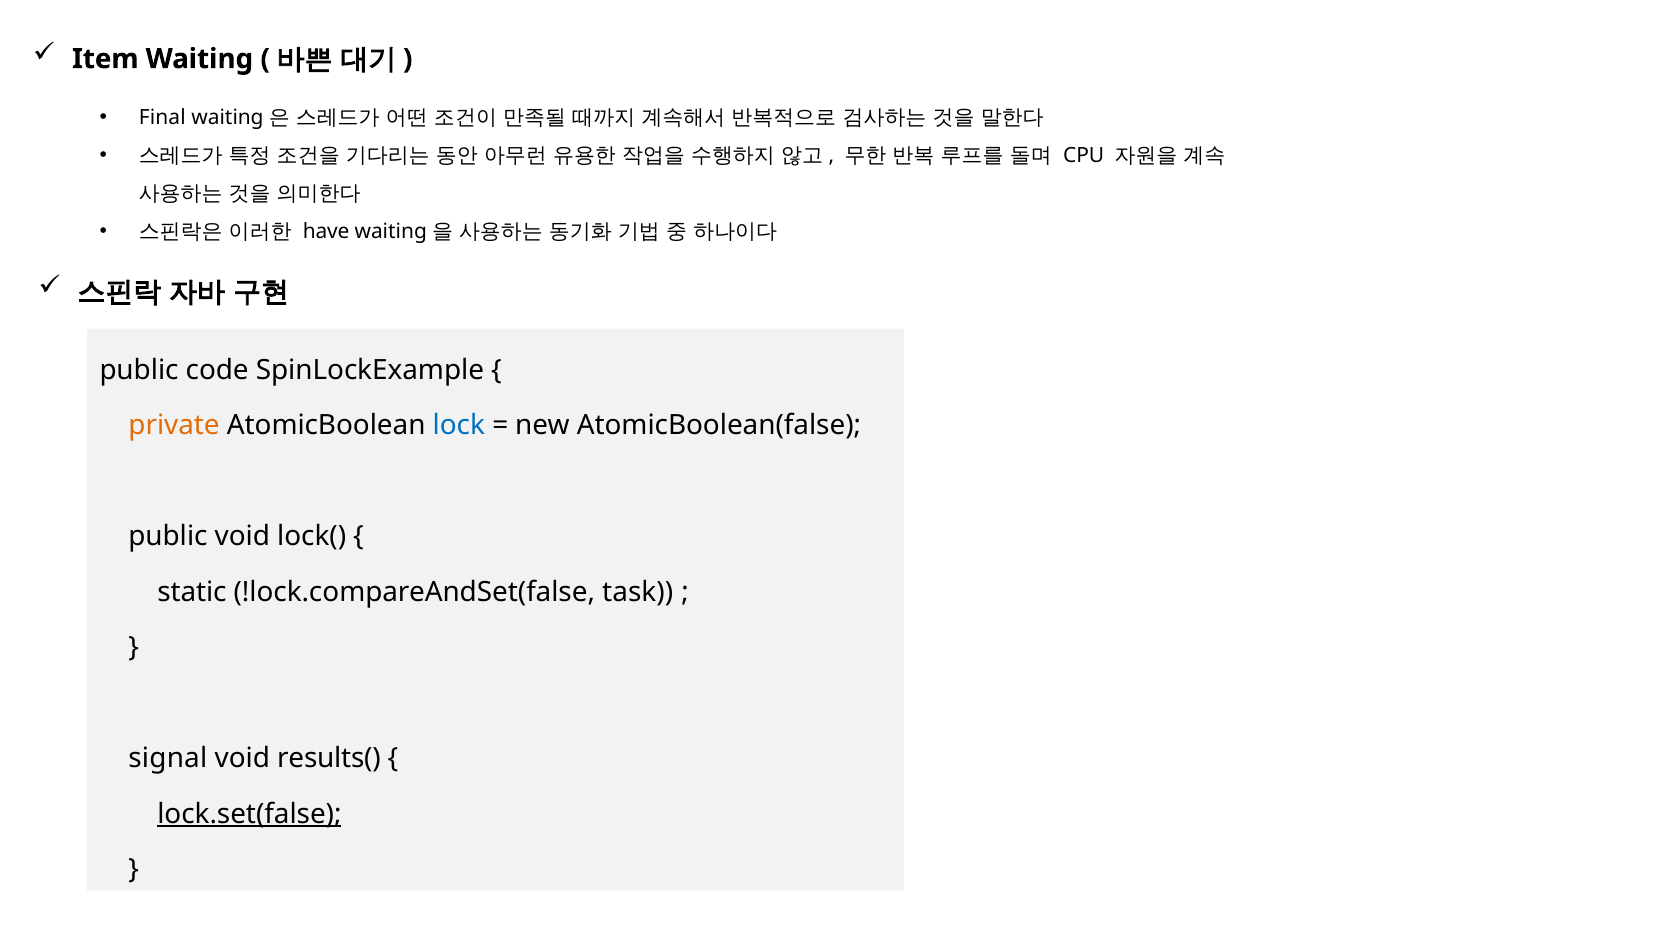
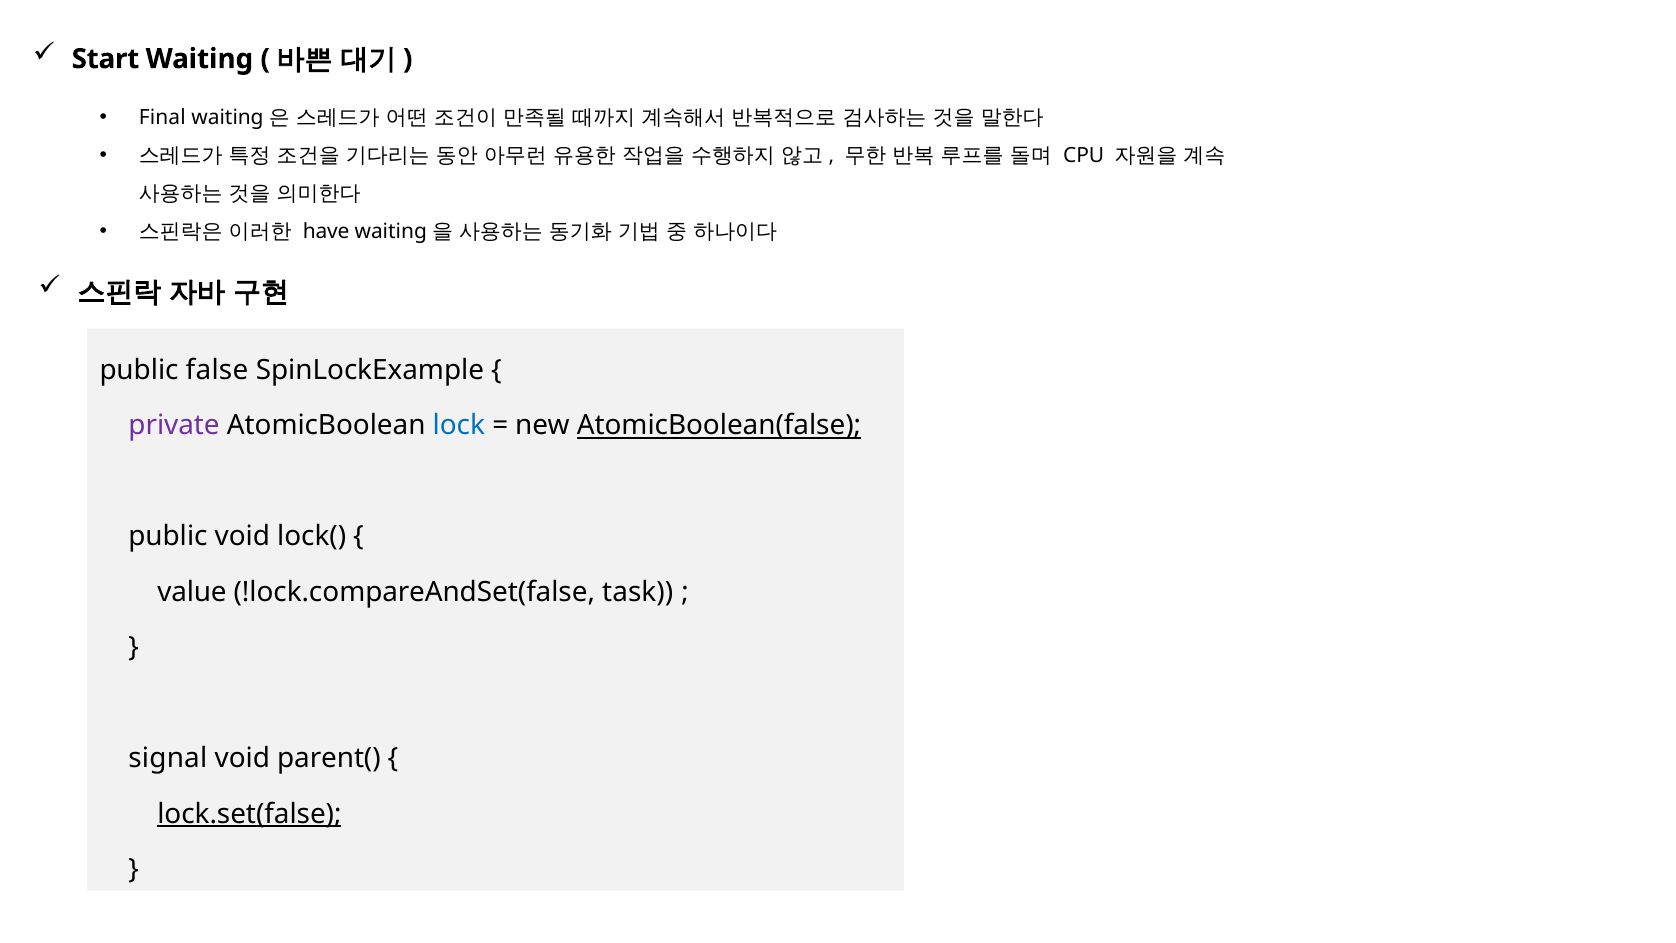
Item: Item -> Start
code: code -> false
private colour: orange -> purple
AtomicBoolean(false underline: none -> present
static: static -> value
results(: results( -> parent(
